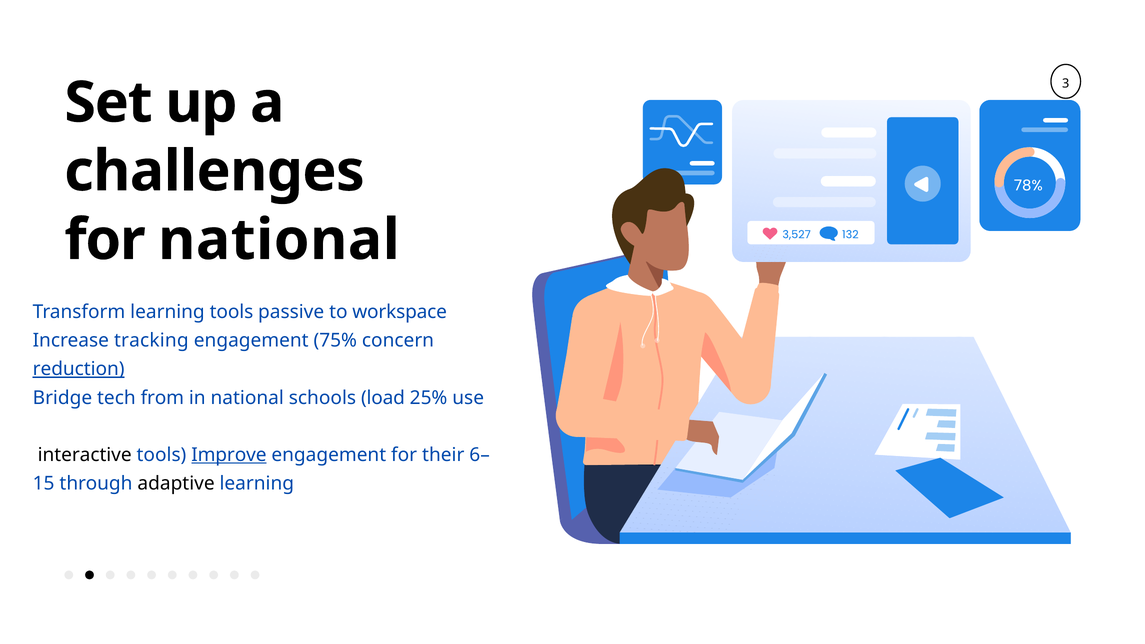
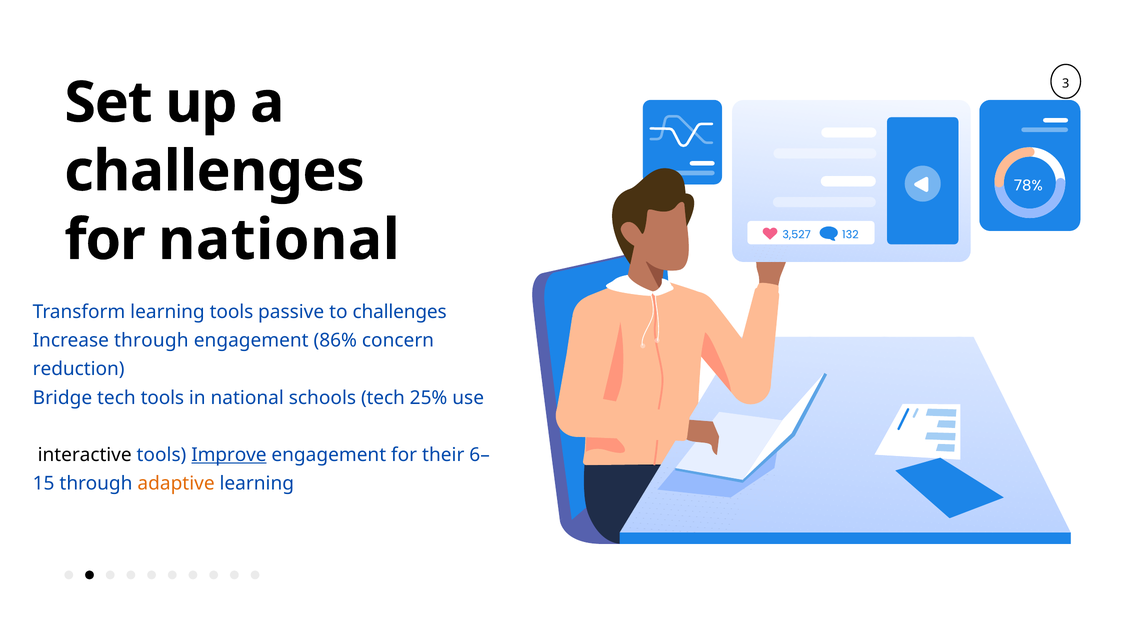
to workspace: workspace -> challenges
Increase tracking: tracking -> through
75%: 75% -> 86%
reduction underline: present -> none
tech from: from -> tools
schools load: load -> tech
adaptive colour: black -> orange
